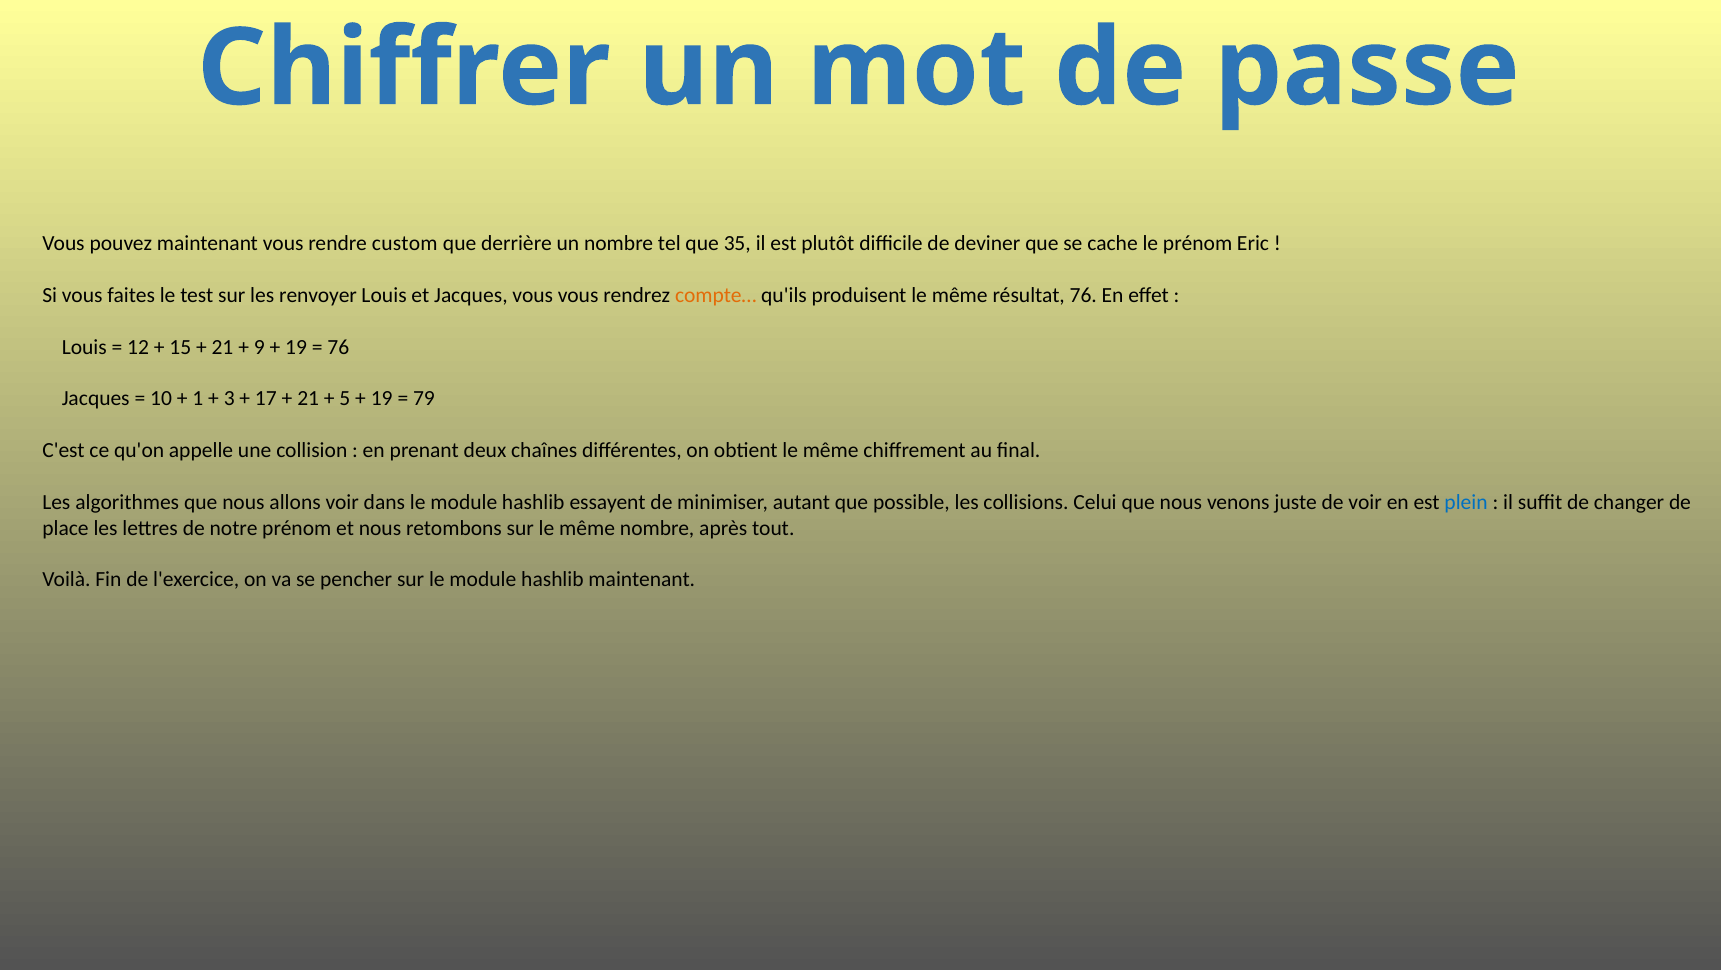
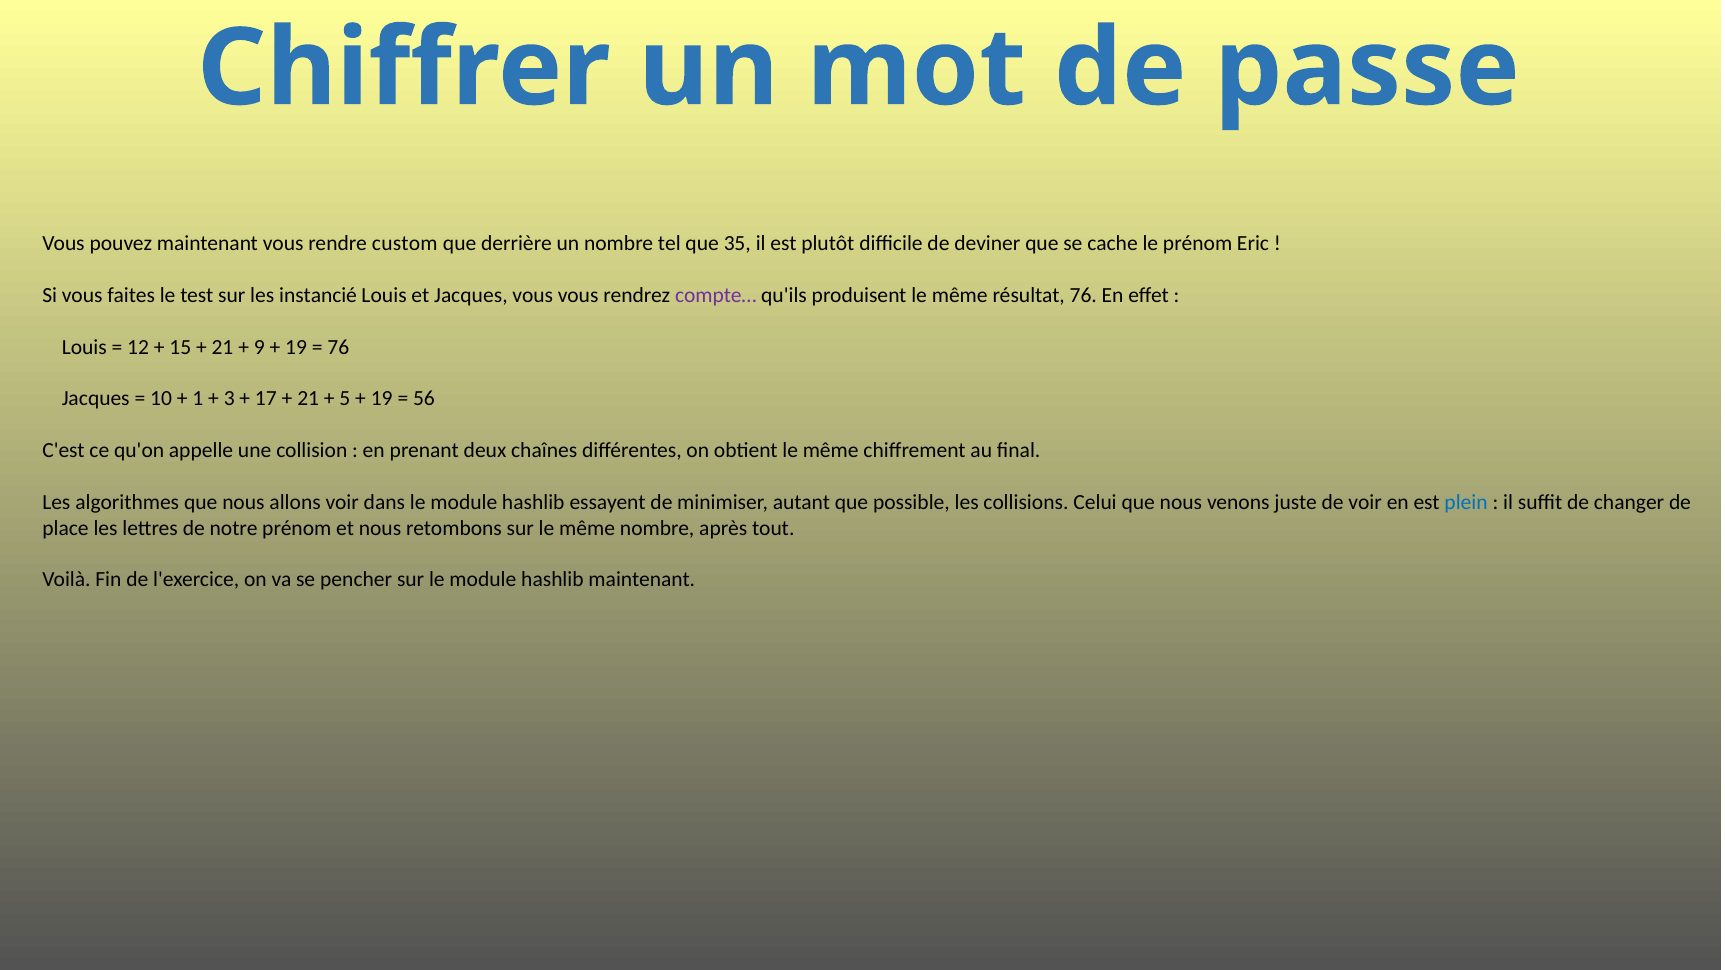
renvoyer: renvoyer -> instancié
compte… colour: orange -> purple
79: 79 -> 56
